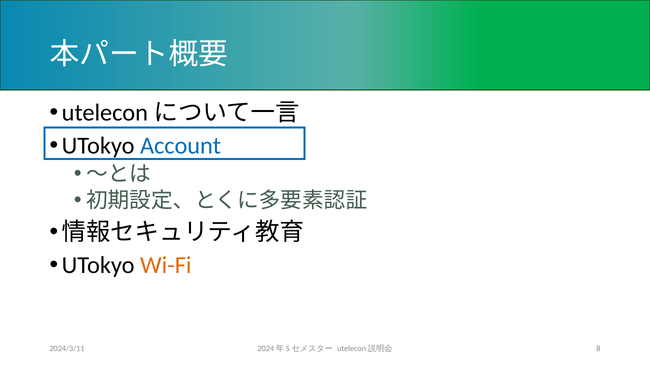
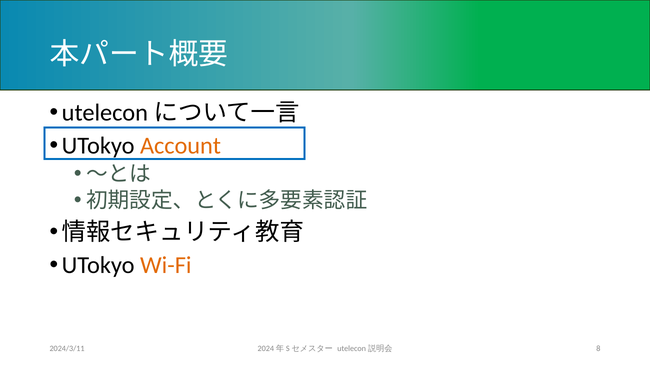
Account colour: blue -> orange
